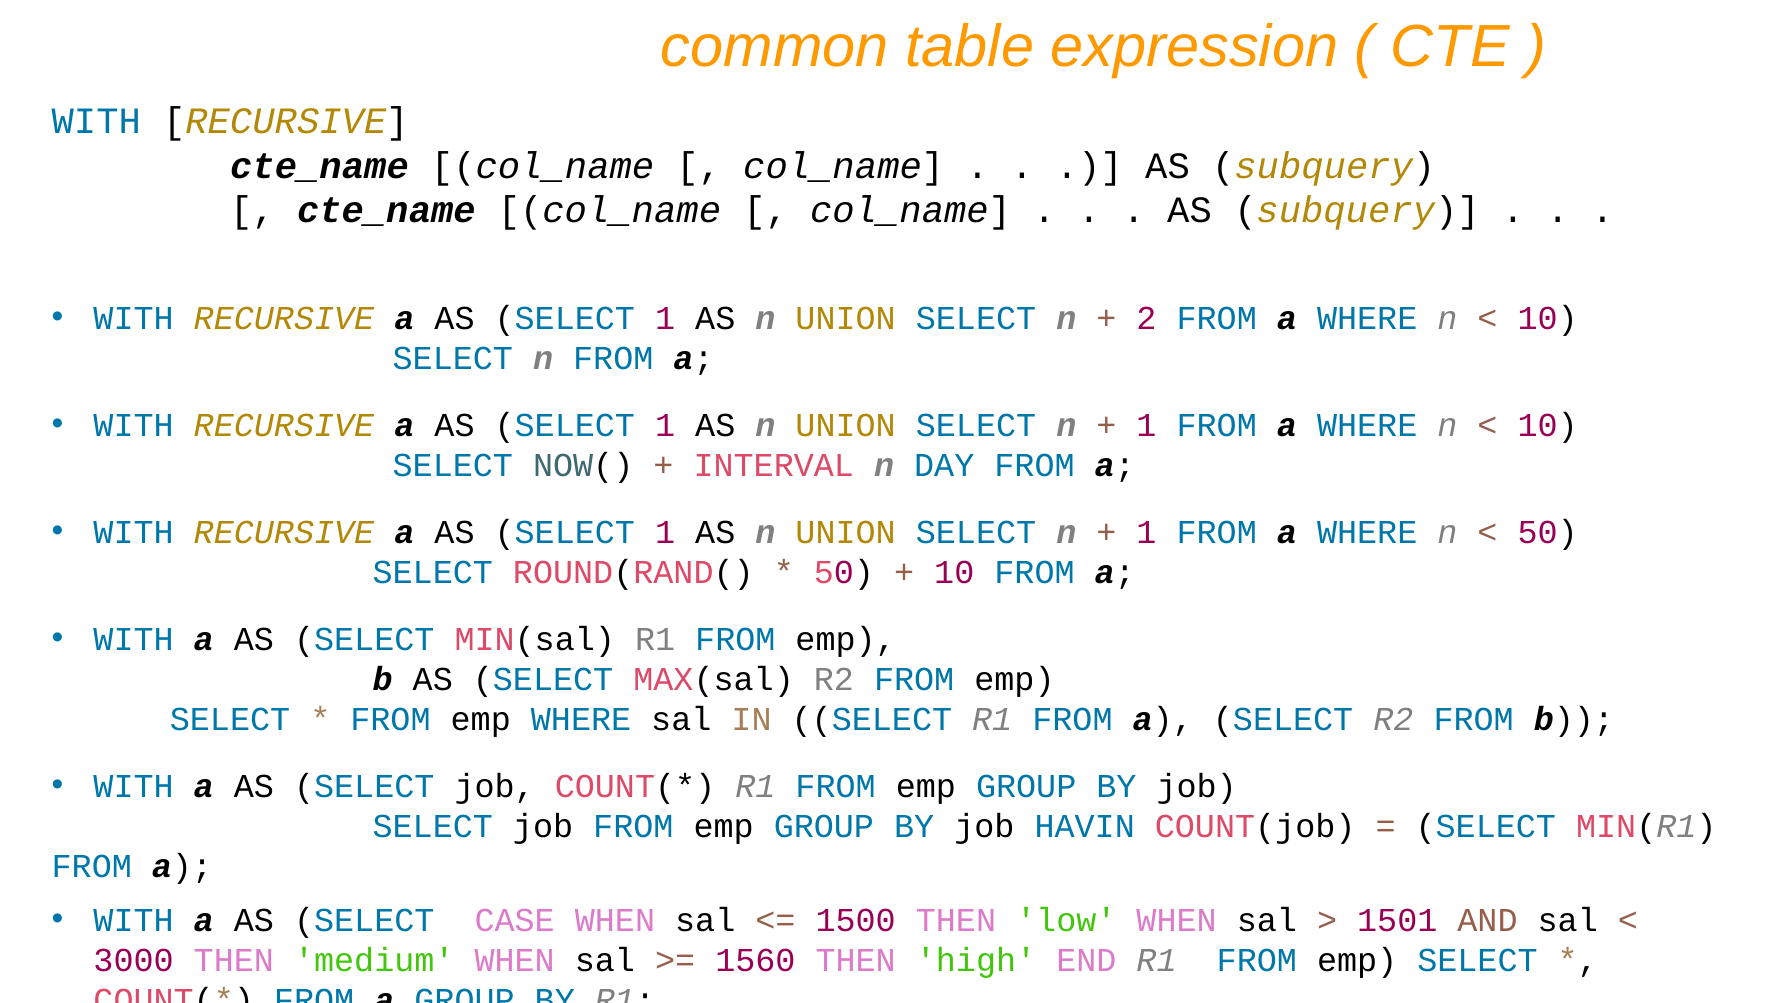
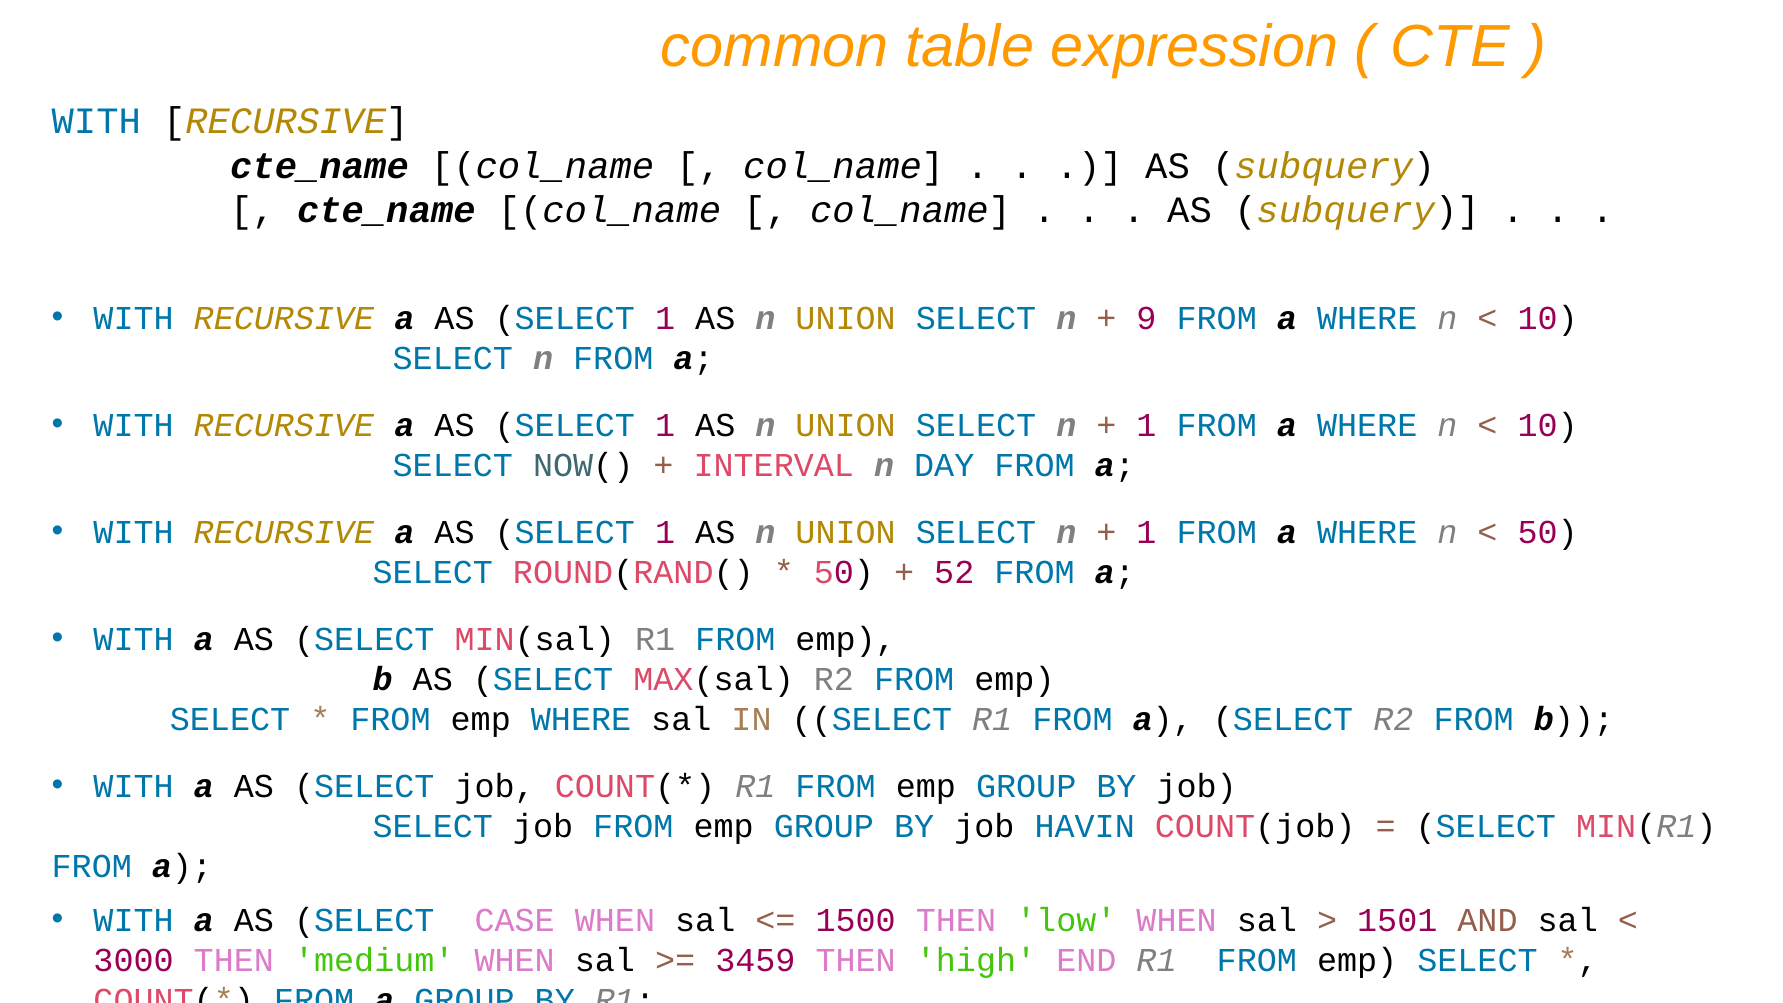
2: 2 -> 9
10 at (954, 572): 10 -> 52
1560: 1560 -> 3459
